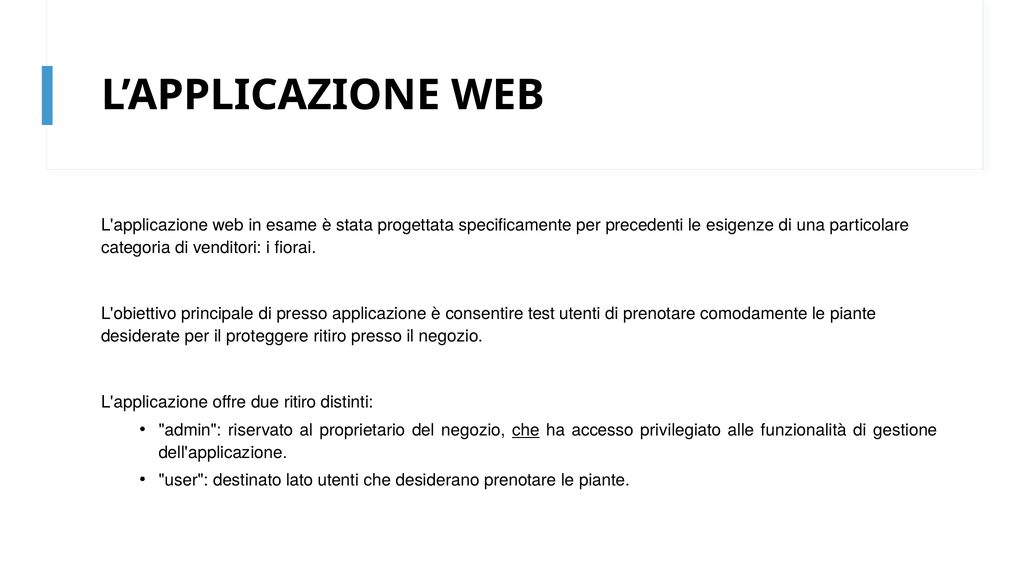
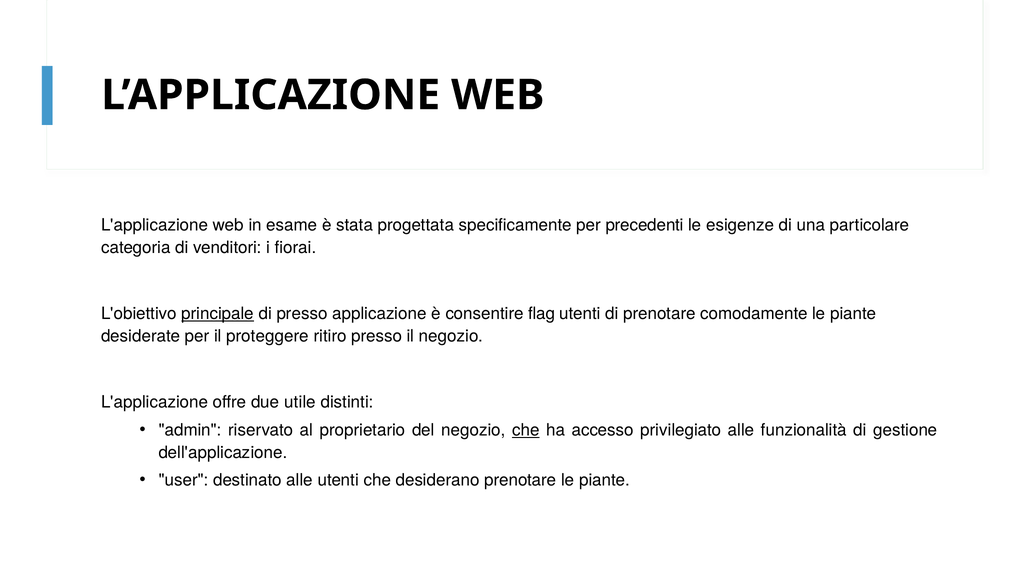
principale underline: none -> present
test: test -> flag
due ritiro: ritiro -> utile
destinato lato: lato -> alle
